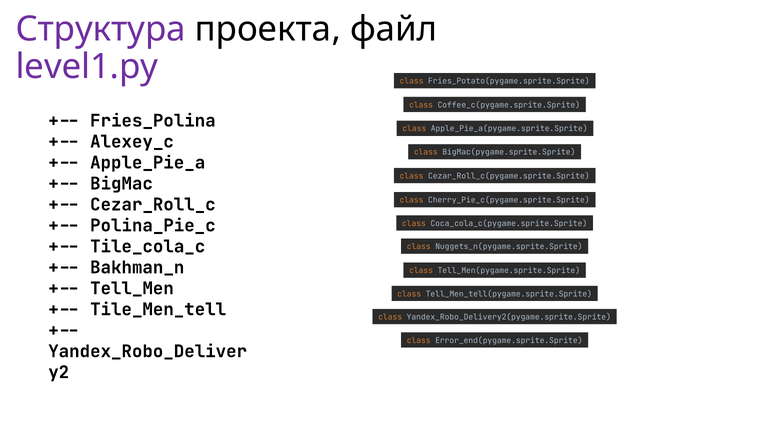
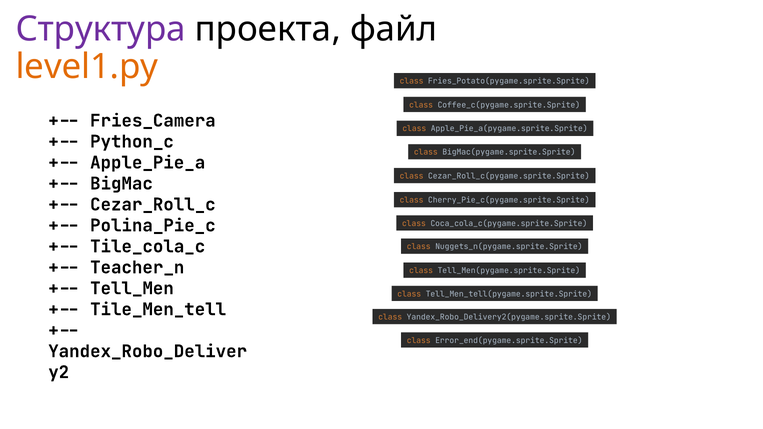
level1.py colour: purple -> orange
Fries_Polina: Fries_Polina -> Fries_Camera
Alexey_c: Alexey_c -> Python_c
Bakhman_n: Bakhman_n -> Teacher_n
